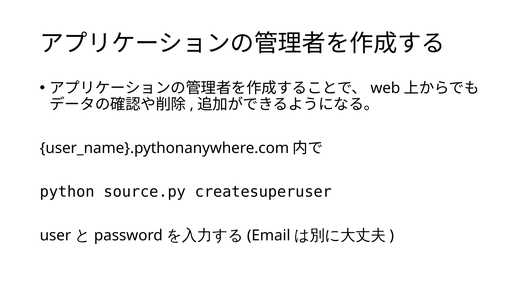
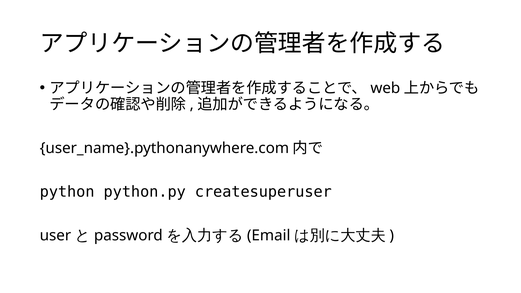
source.py: source.py -> python.py
